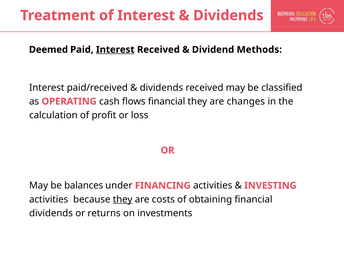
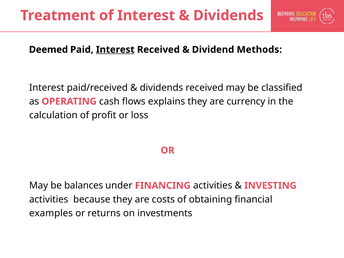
flows financial: financial -> explains
changes: changes -> currency
they at (123, 199) underline: present -> none
dividends at (51, 213): dividends -> examples
